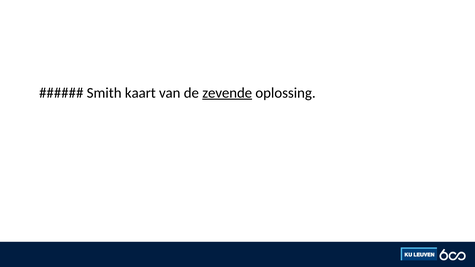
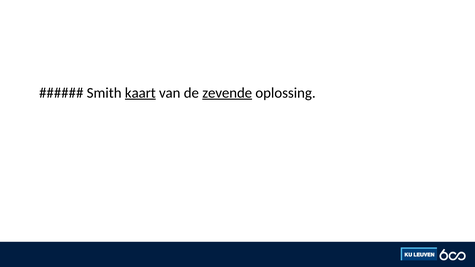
kaart underline: none -> present
